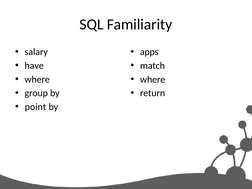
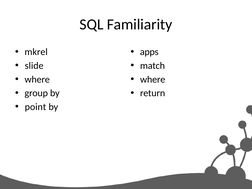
salary: salary -> mkrel
have: have -> slide
